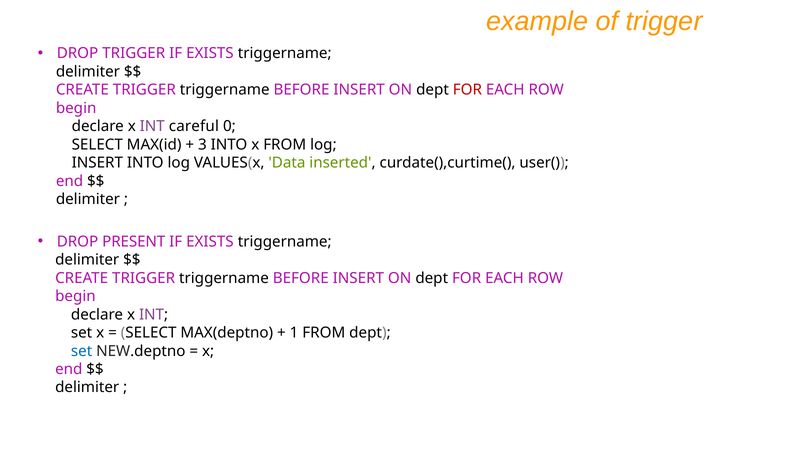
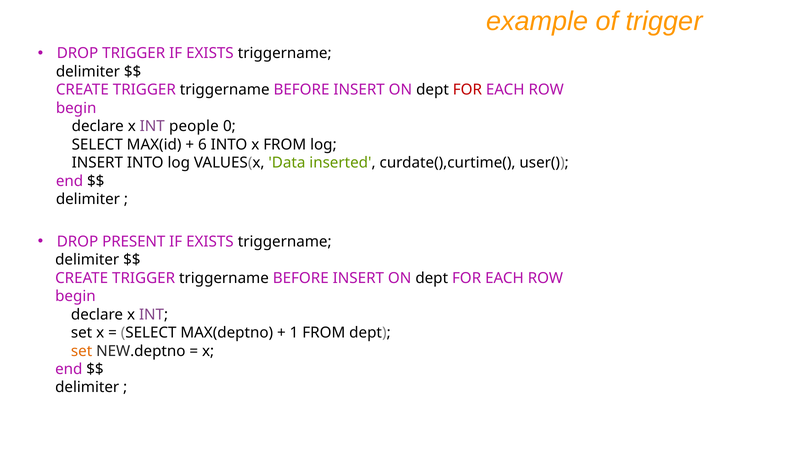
careful: careful -> people
3: 3 -> 6
set at (82, 351) colour: blue -> orange
